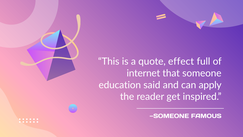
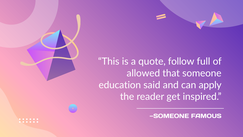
effect: effect -> follow
internet: internet -> allowed
